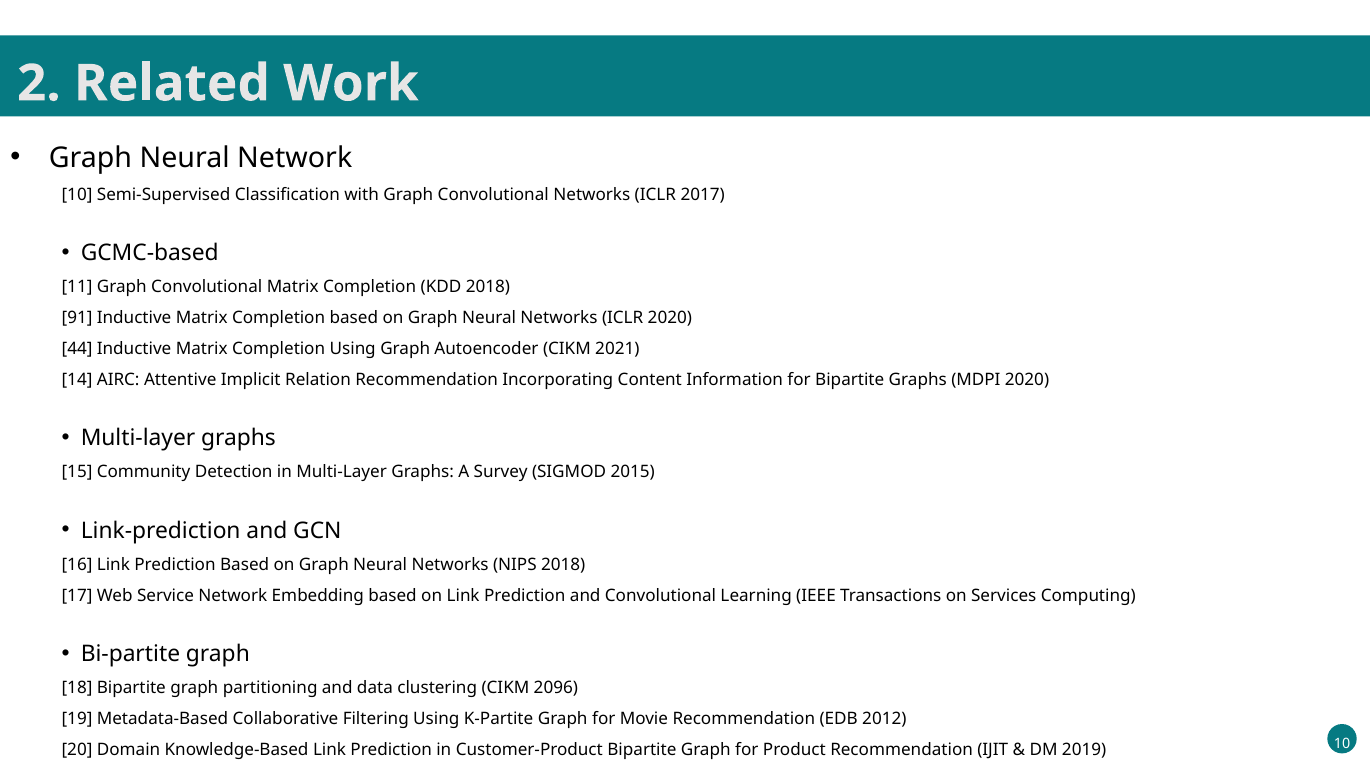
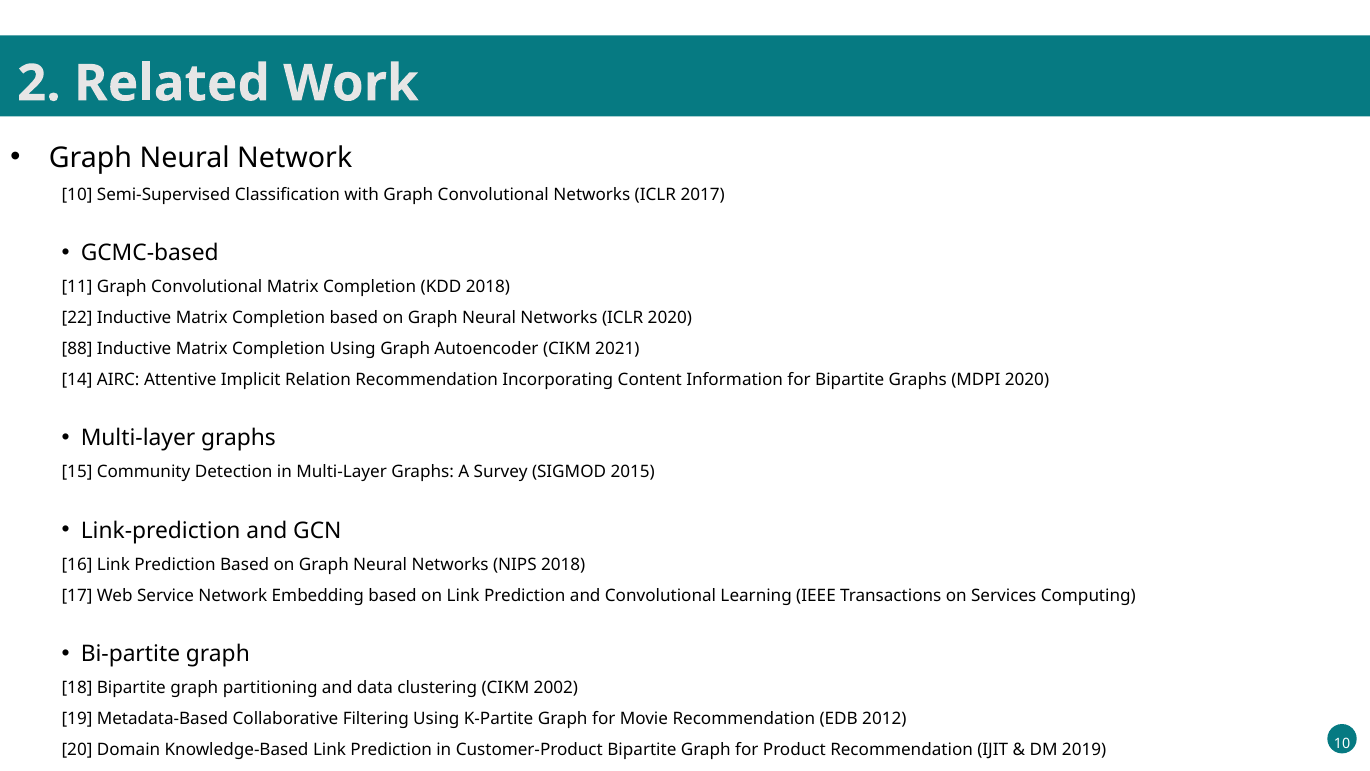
91: 91 -> 22
44: 44 -> 88
2096: 2096 -> 2002
